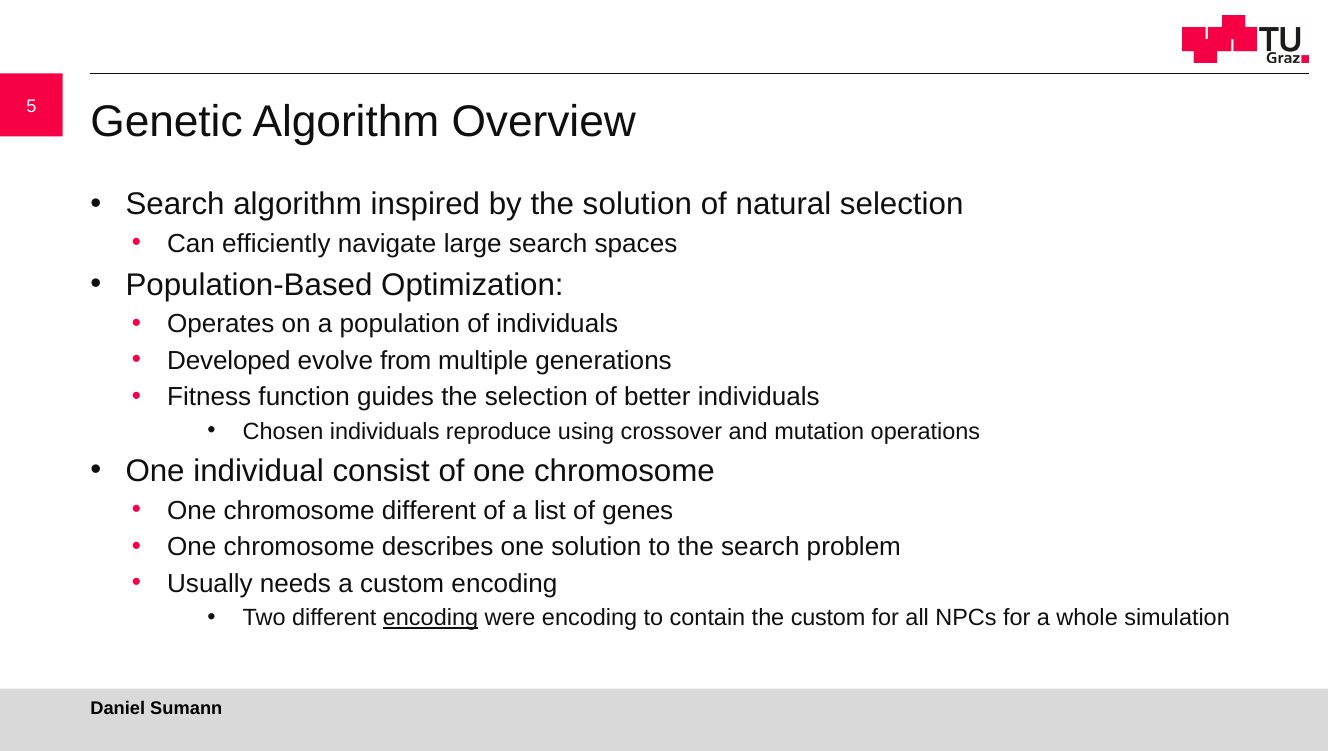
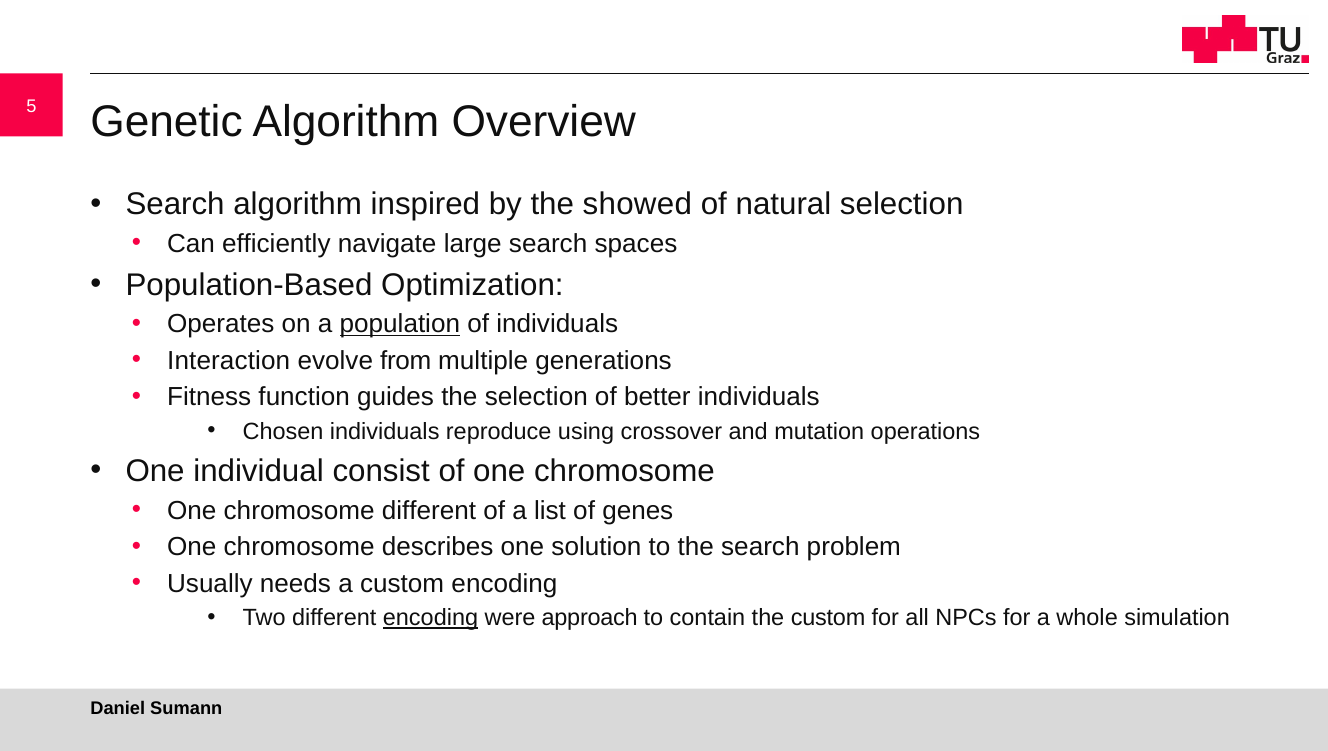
the solution: solution -> showed
population underline: none -> present
Developed: Developed -> Interaction
were encoding: encoding -> approach
